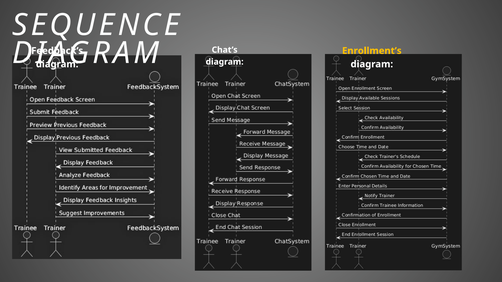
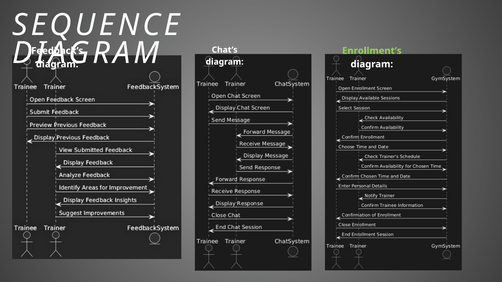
Enrollment’s colour: yellow -> light green
